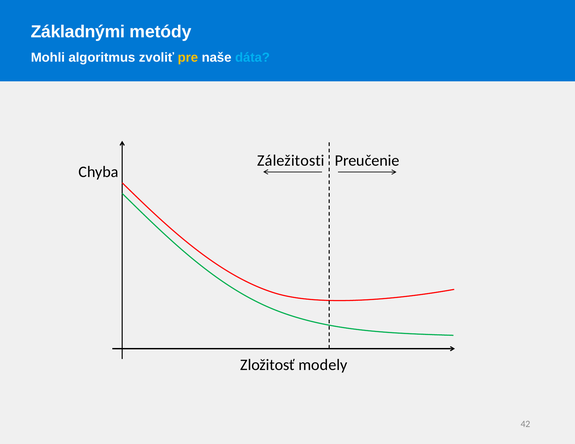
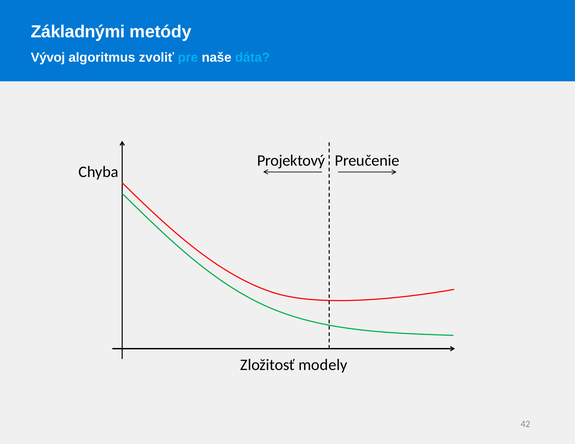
Mohli: Mohli -> Vývoj
pre colour: yellow -> light blue
Záležitosti: Záležitosti -> Projektový
